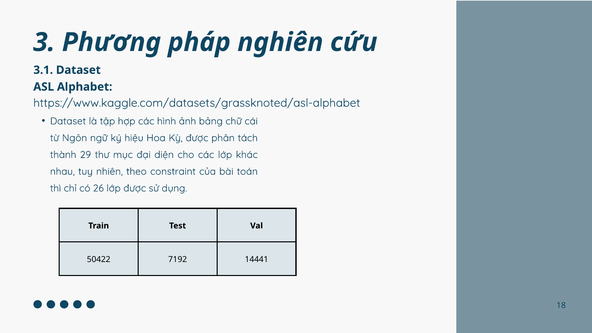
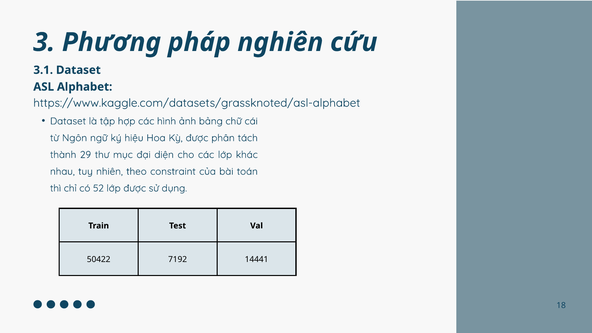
26: 26 -> 52
